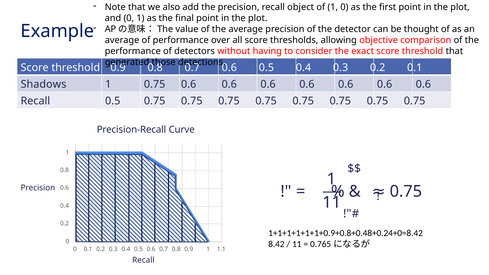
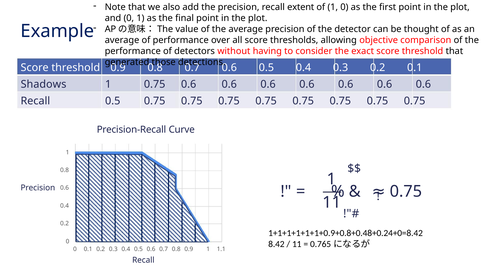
object: object -> extent
